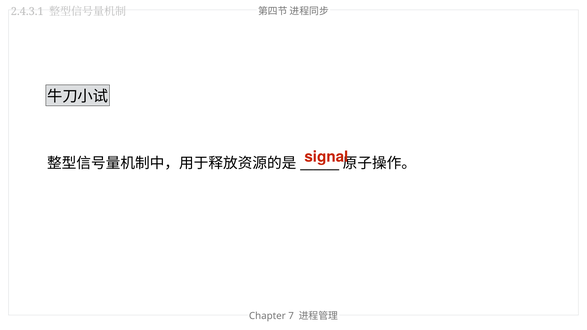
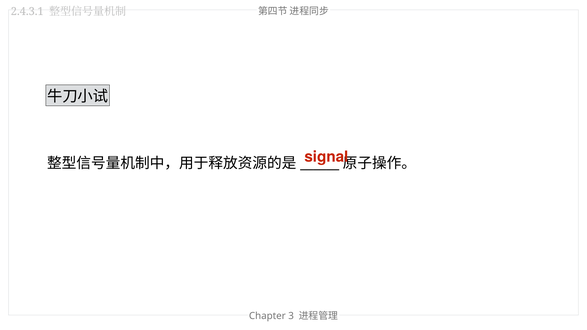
7: 7 -> 3
